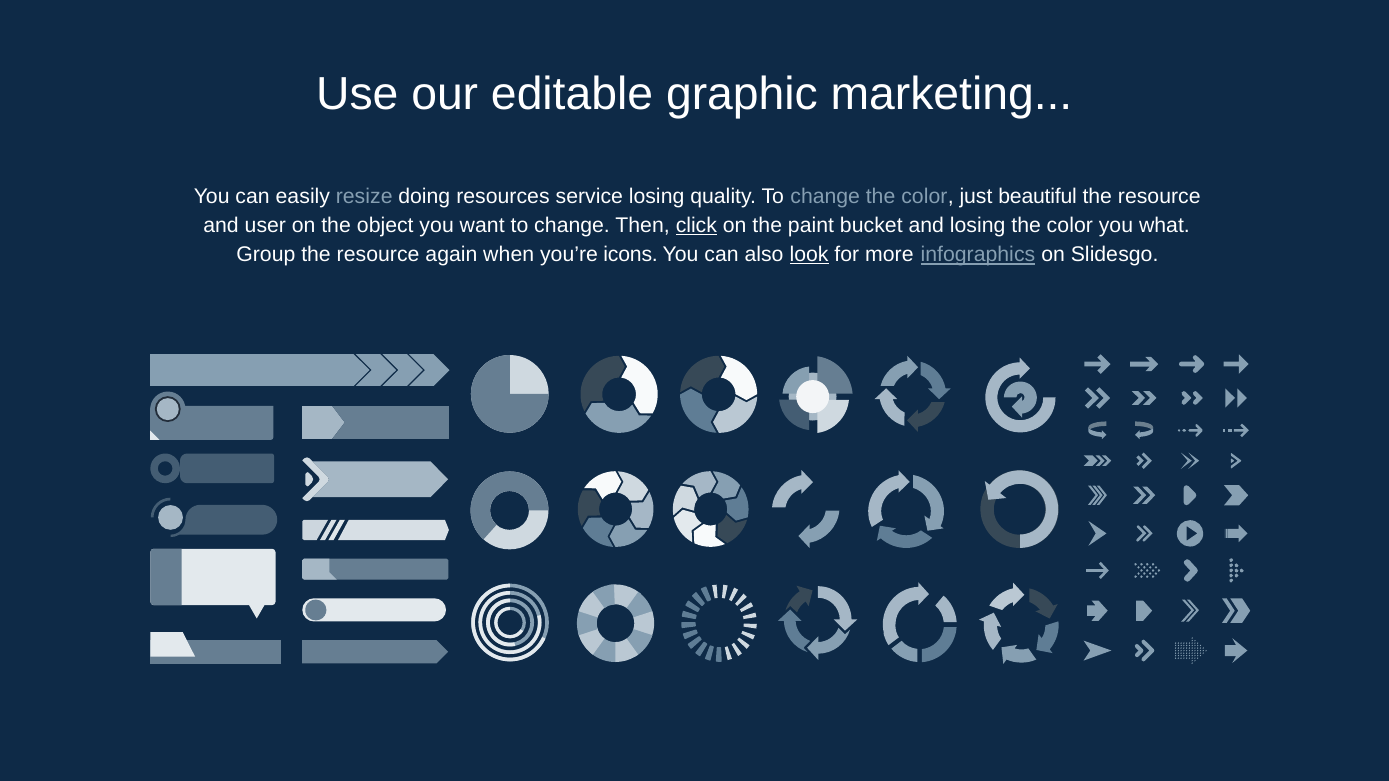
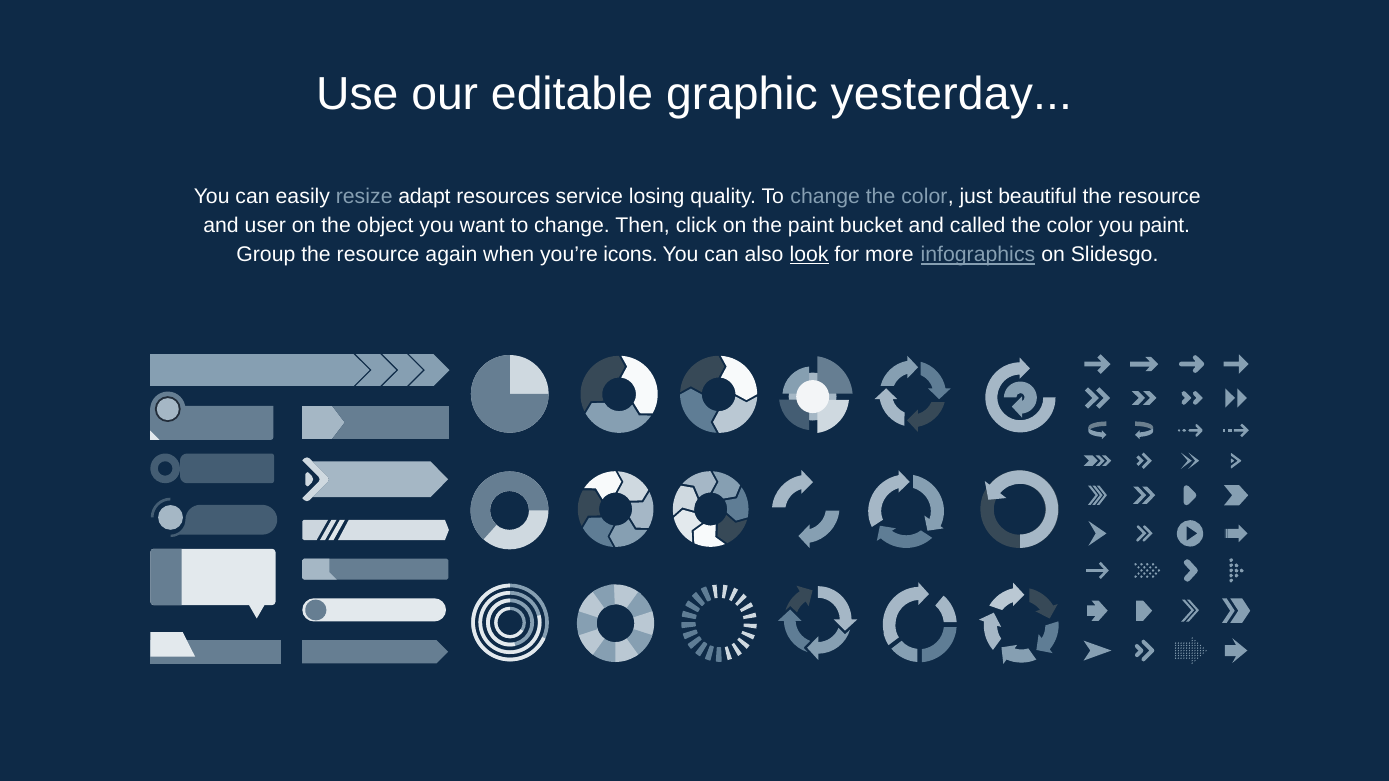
marketing: marketing -> yesterday
doing: doing -> adapt
click underline: present -> none
and losing: losing -> called
you what: what -> paint
